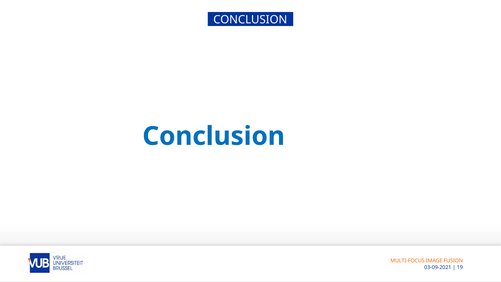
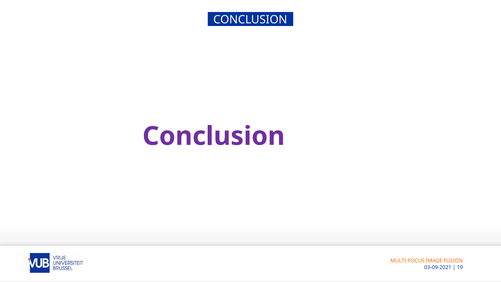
Conclusion at (214, 136) colour: blue -> purple
